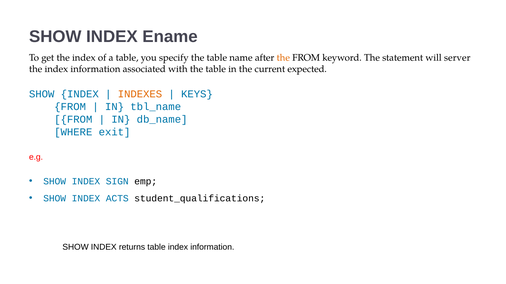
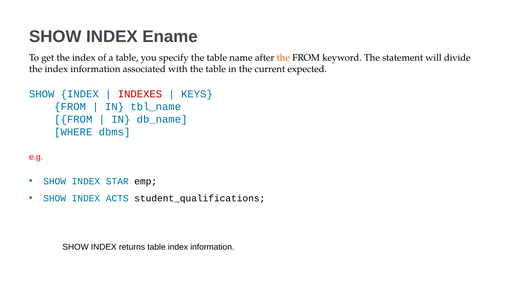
server: server -> divide
INDEXES colour: orange -> red
exit: exit -> dbms
SIGN: SIGN -> STAR
